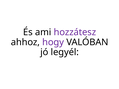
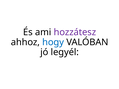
hogy colour: purple -> blue
